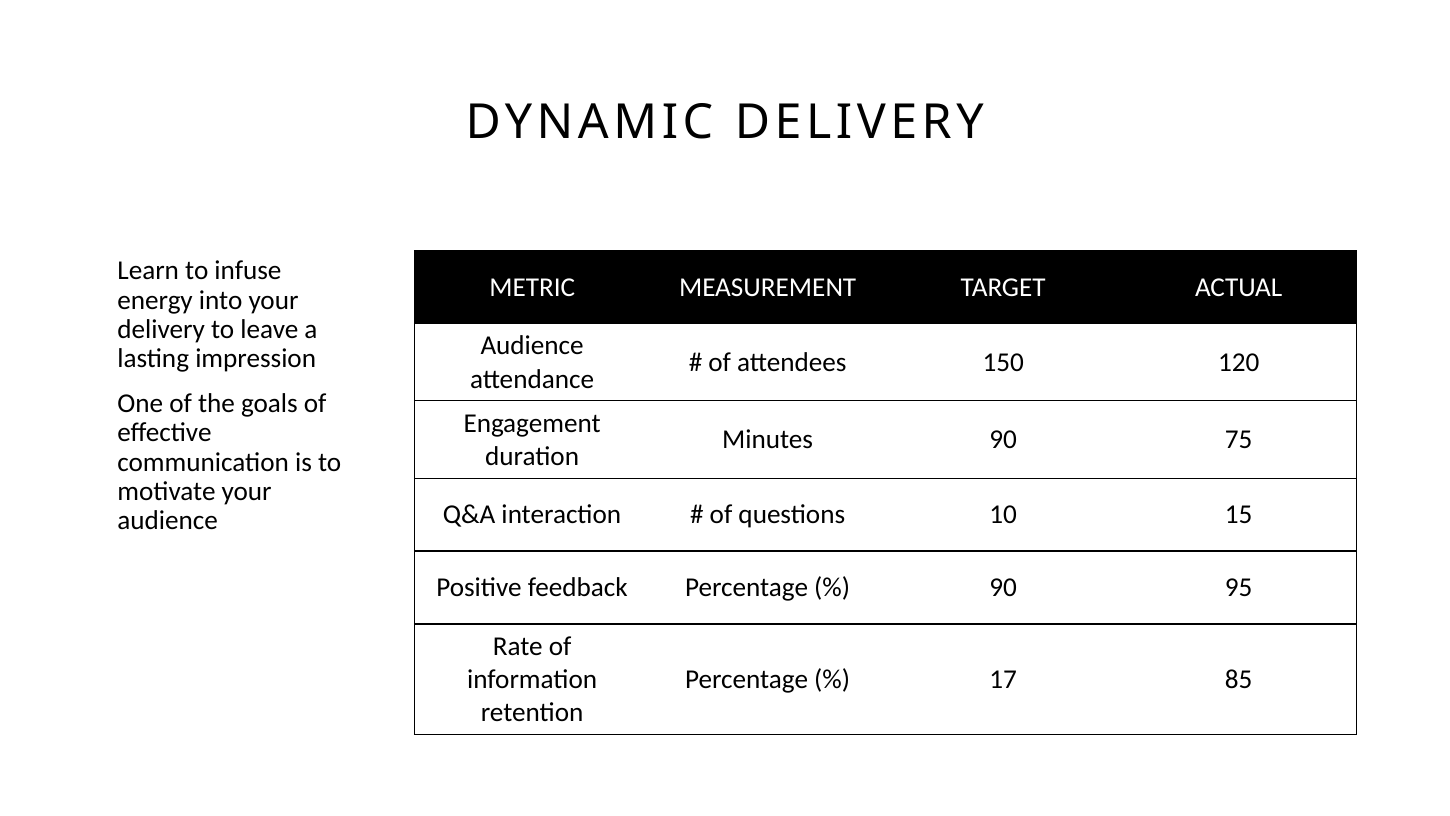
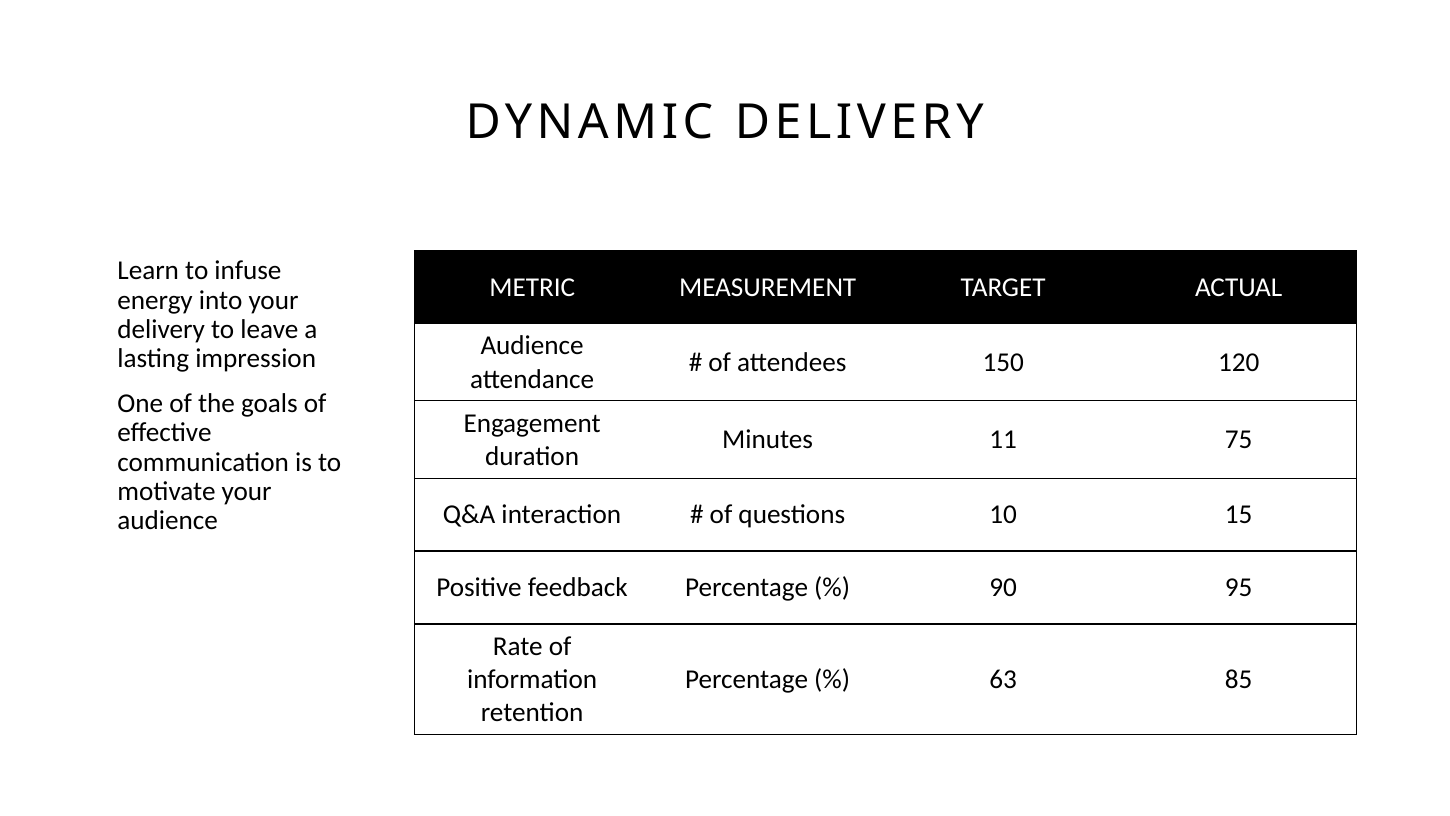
Minutes 90: 90 -> 11
17: 17 -> 63
